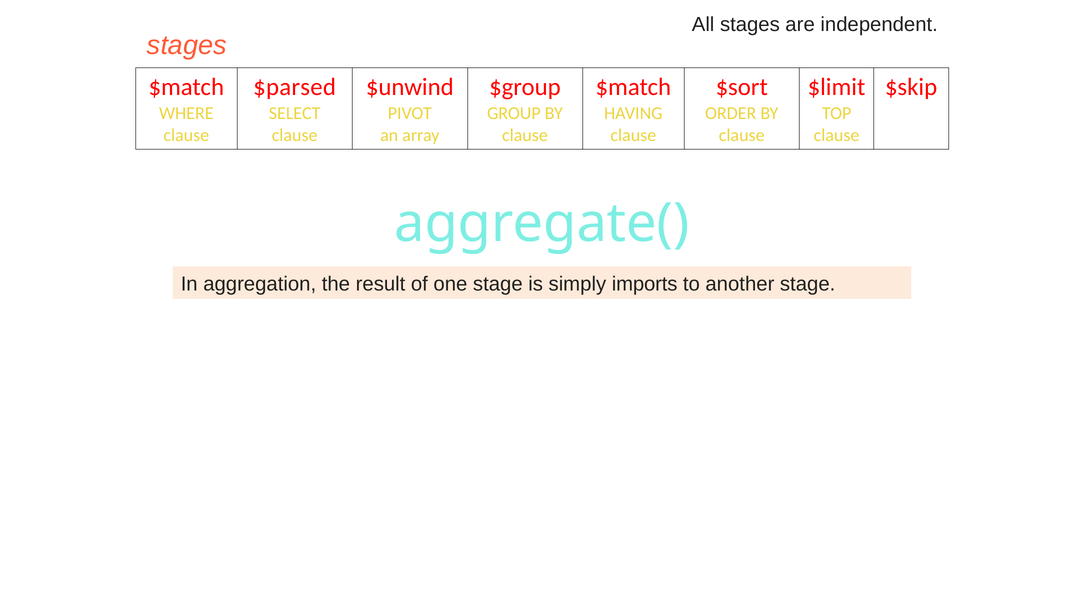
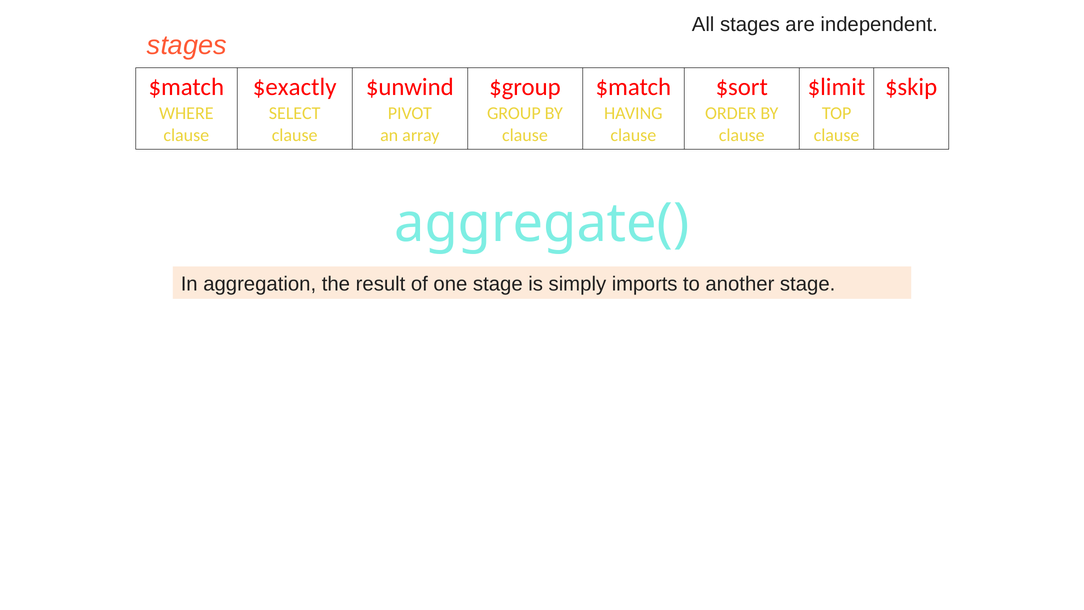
$parsed: $parsed -> $exactly
